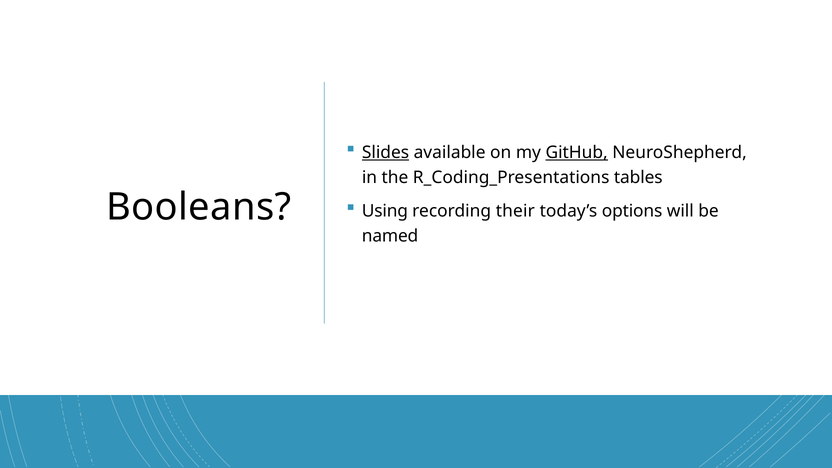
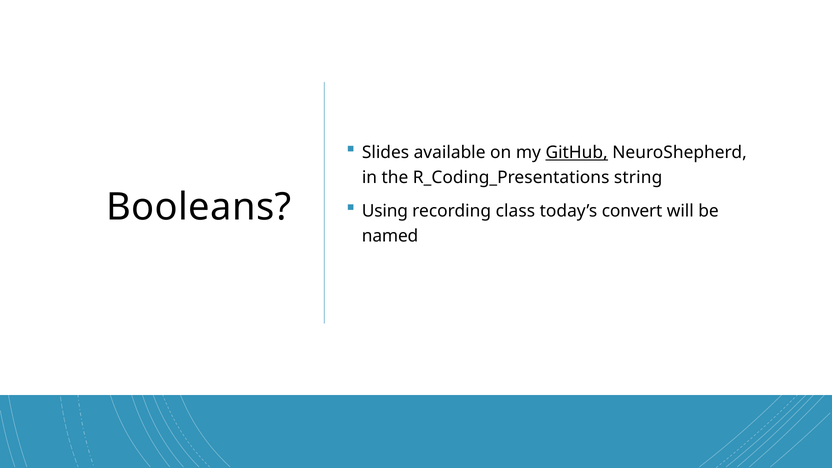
Slides underline: present -> none
tables: tables -> string
their: their -> class
options: options -> convert
